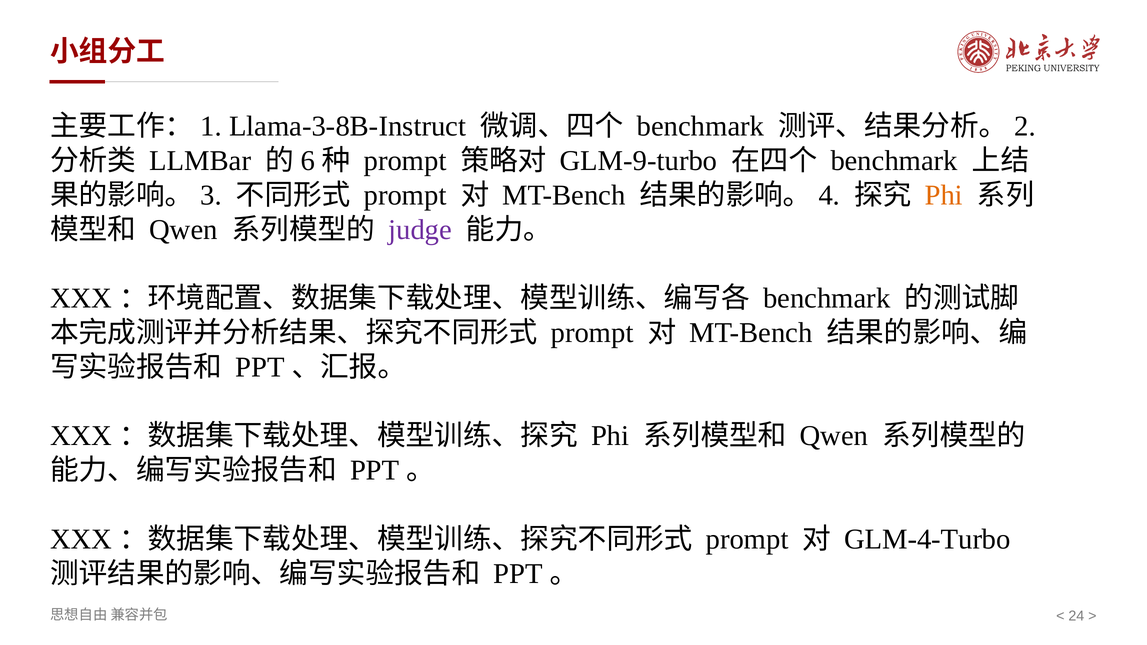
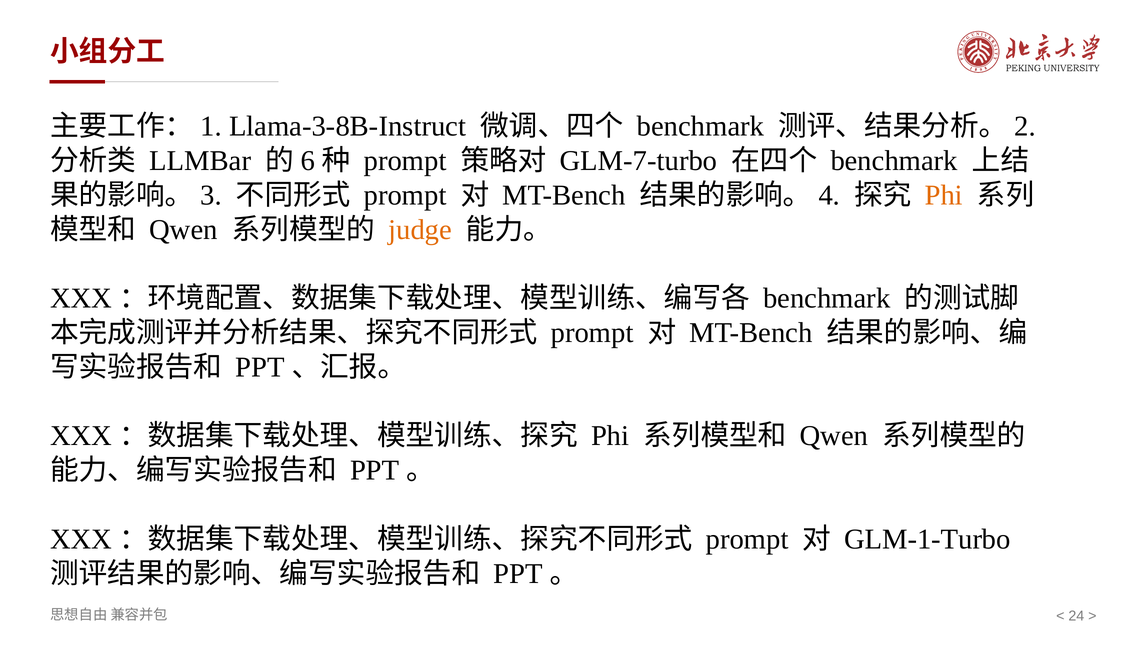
GLM-9-turbo: GLM-9-turbo -> GLM-7-turbo
judge colour: purple -> orange
GLM-4-Turbo: GLM-4-Turbo -> GLM-1-Turbo
